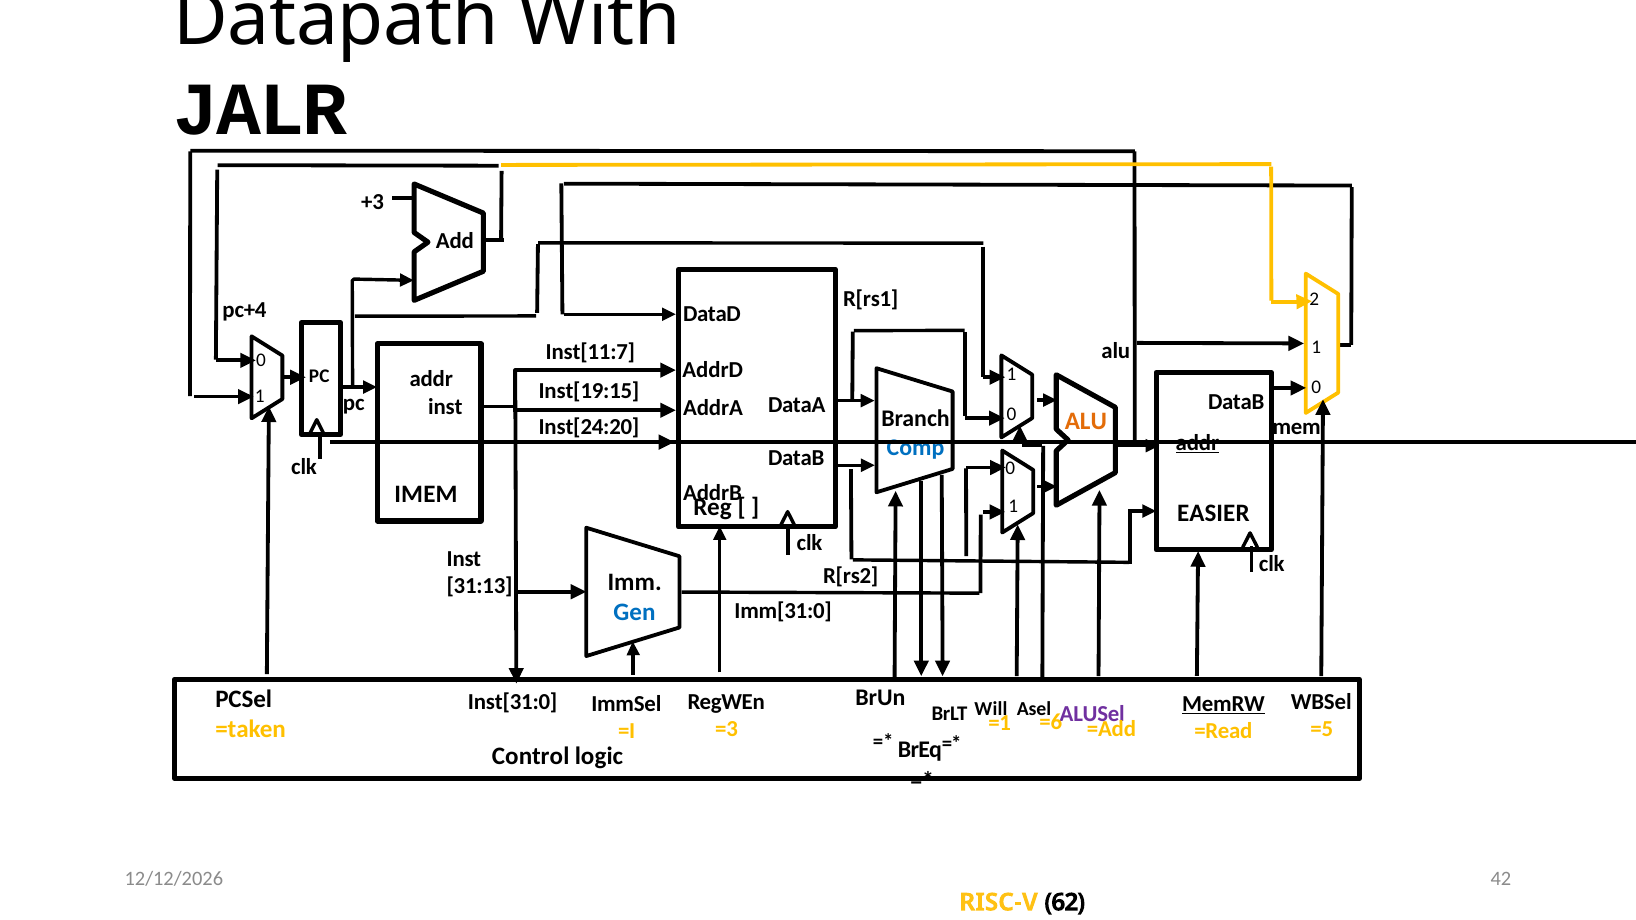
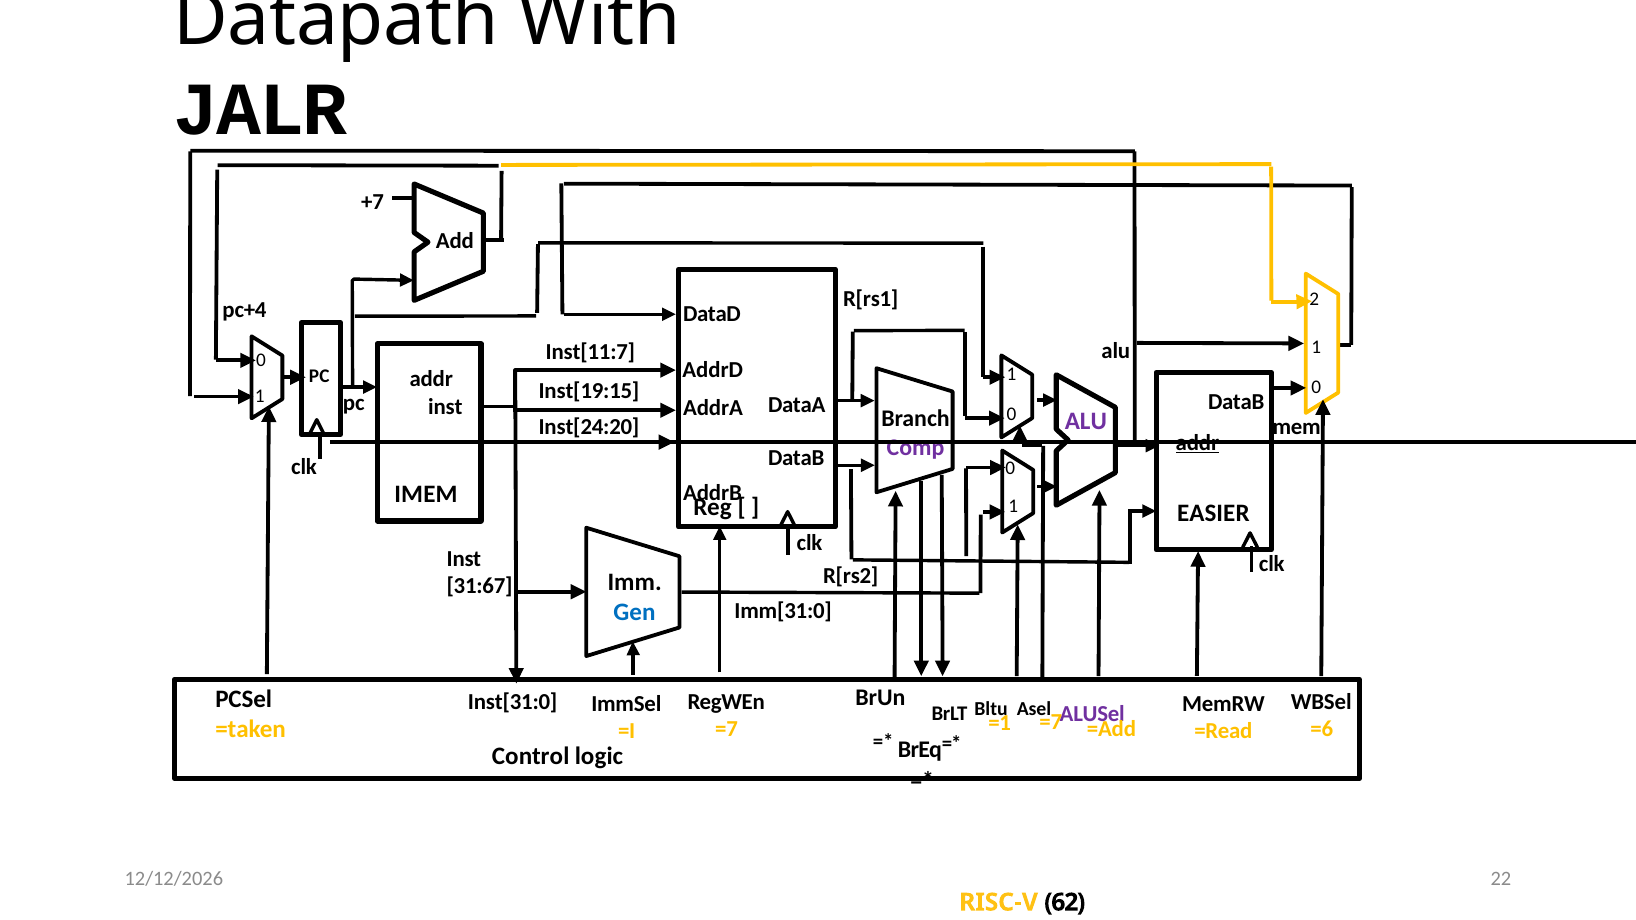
+3: +3 -> +7
ALU at (1086, 422) colour: orange -> purple
Comp colour: blue -> purple
31:13: 31:13 -> 31:67
MemRW underline: present -> none
Will: Will -> Bltu
=1 =6: =6 -> =7
=5: =5 -> =6
=3 at (726, 729): =3 -> =7
42: 42 -> 22
